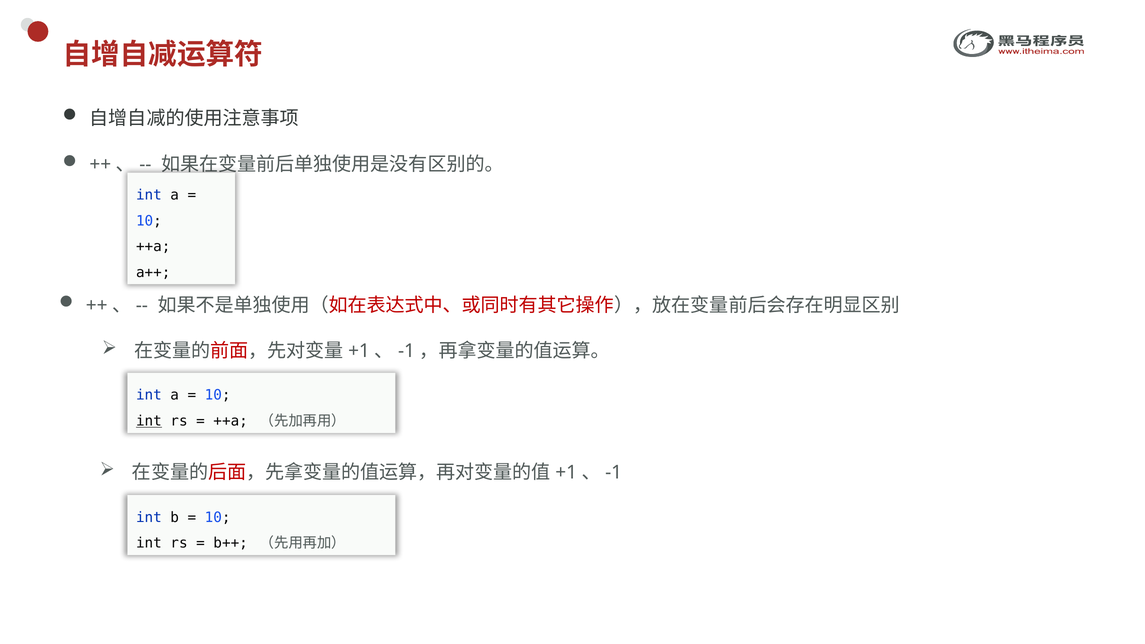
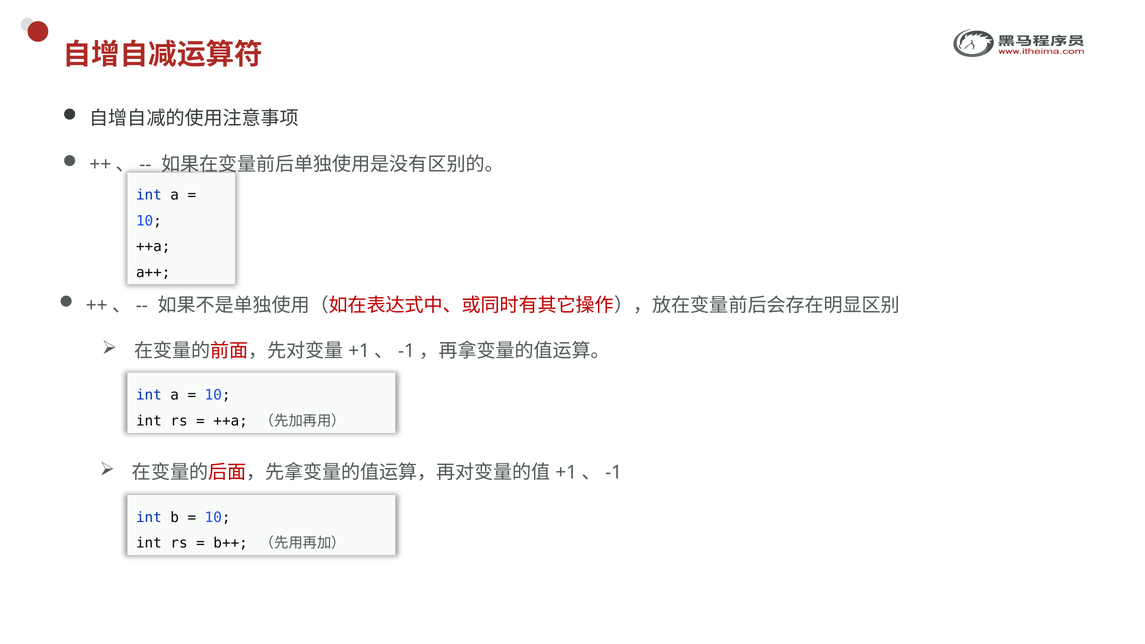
int at (149, 421) underline: present -> none
